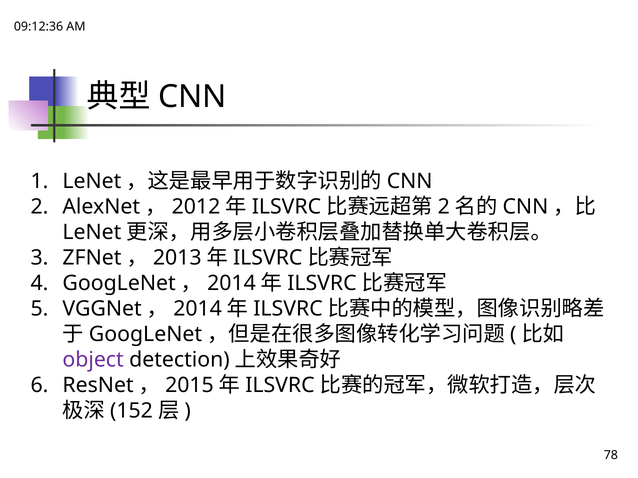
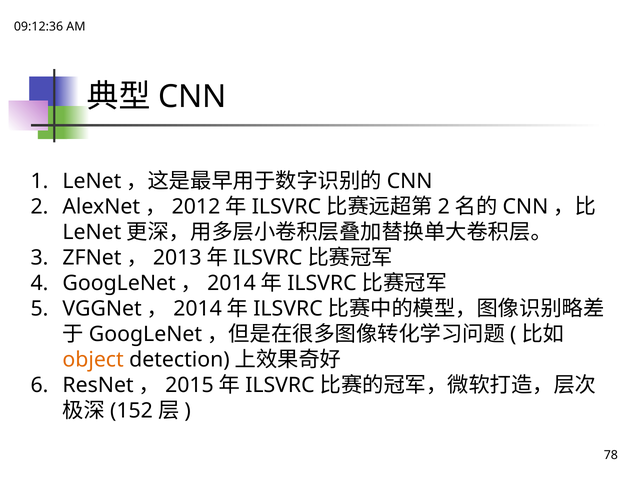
object colour: purple -> orange
